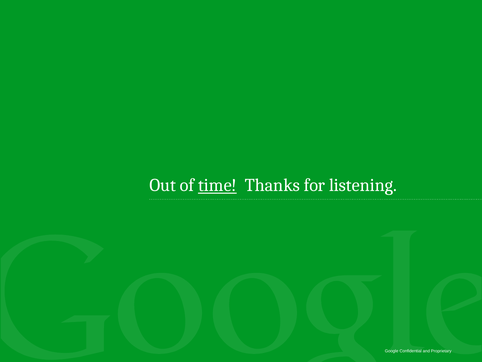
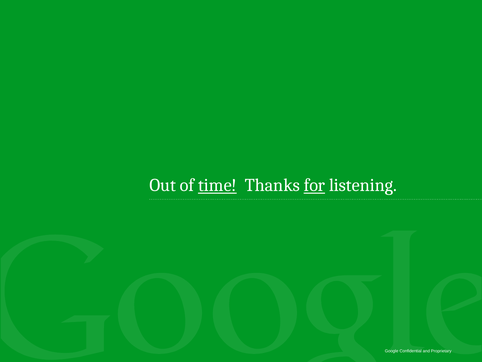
for underline: none -> present
